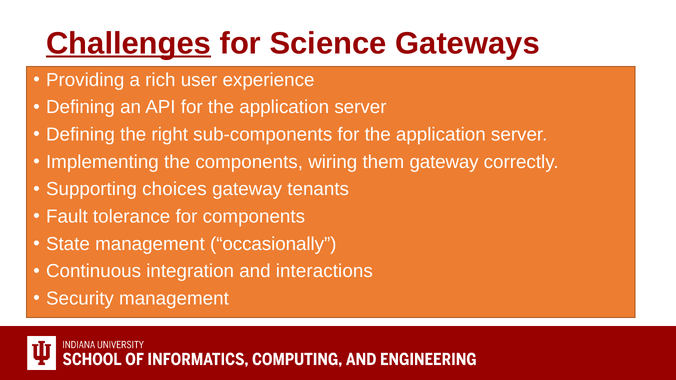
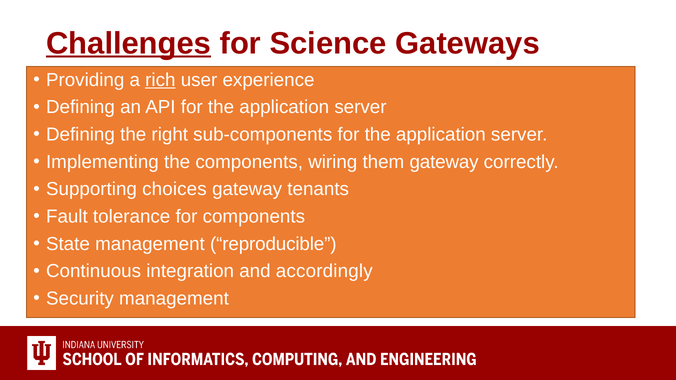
rich underline: none -> present
occasionally: occasionally -> reproducible
interactions: interactions -> accordingly
